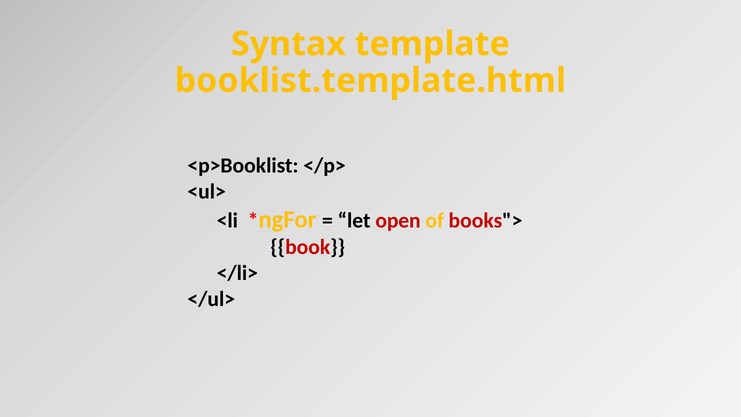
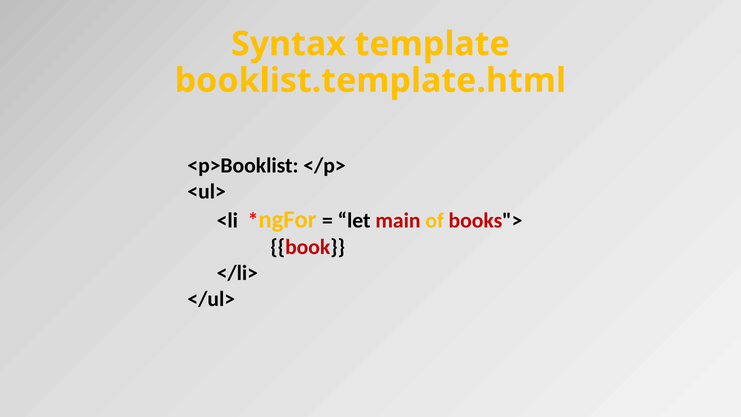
open: open -> main
